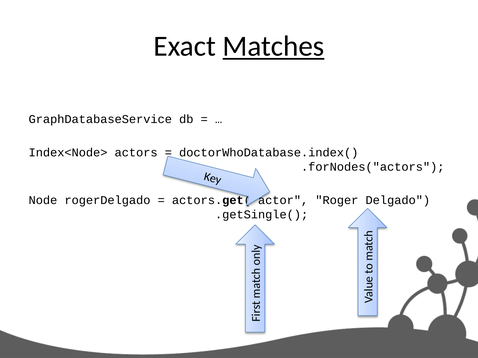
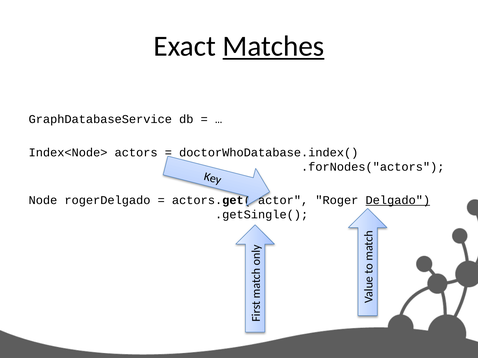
Delgado underline: none -> present
